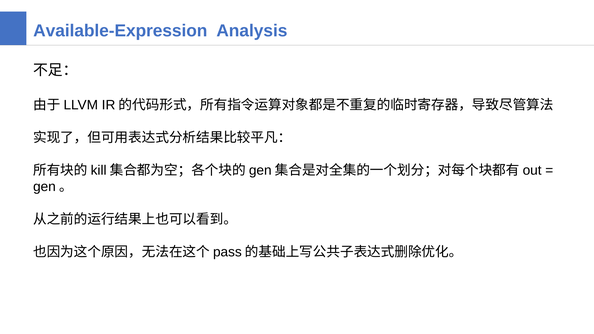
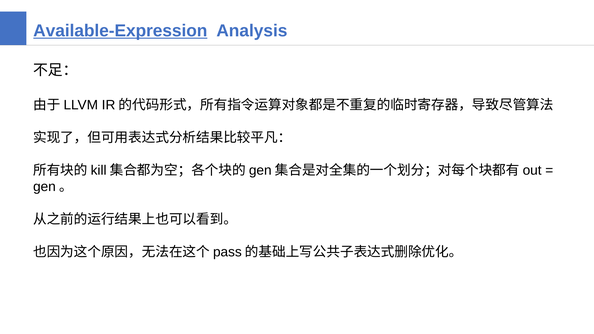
Available-Expression underline: none -> present
